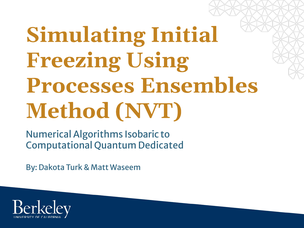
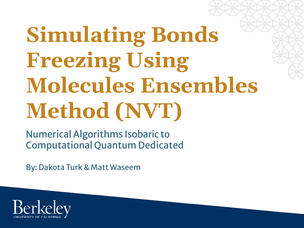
Initial: Initial -> Bonds
Processes: Processes -> Molecules
